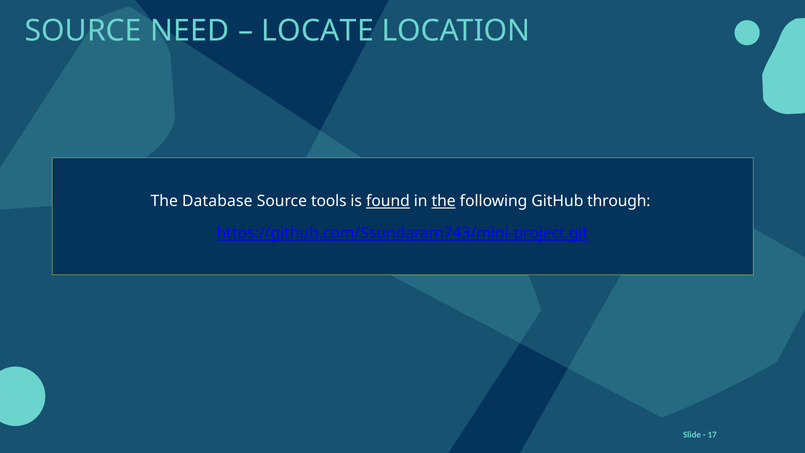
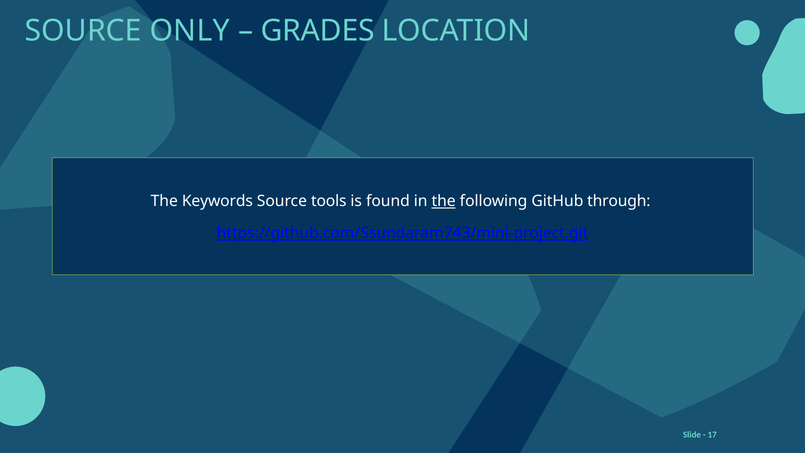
NEED: NEED -> ONLY
LOCATE: LOCATE -> GRADES
Database: Database -> Keywords
found underline: present -> none
